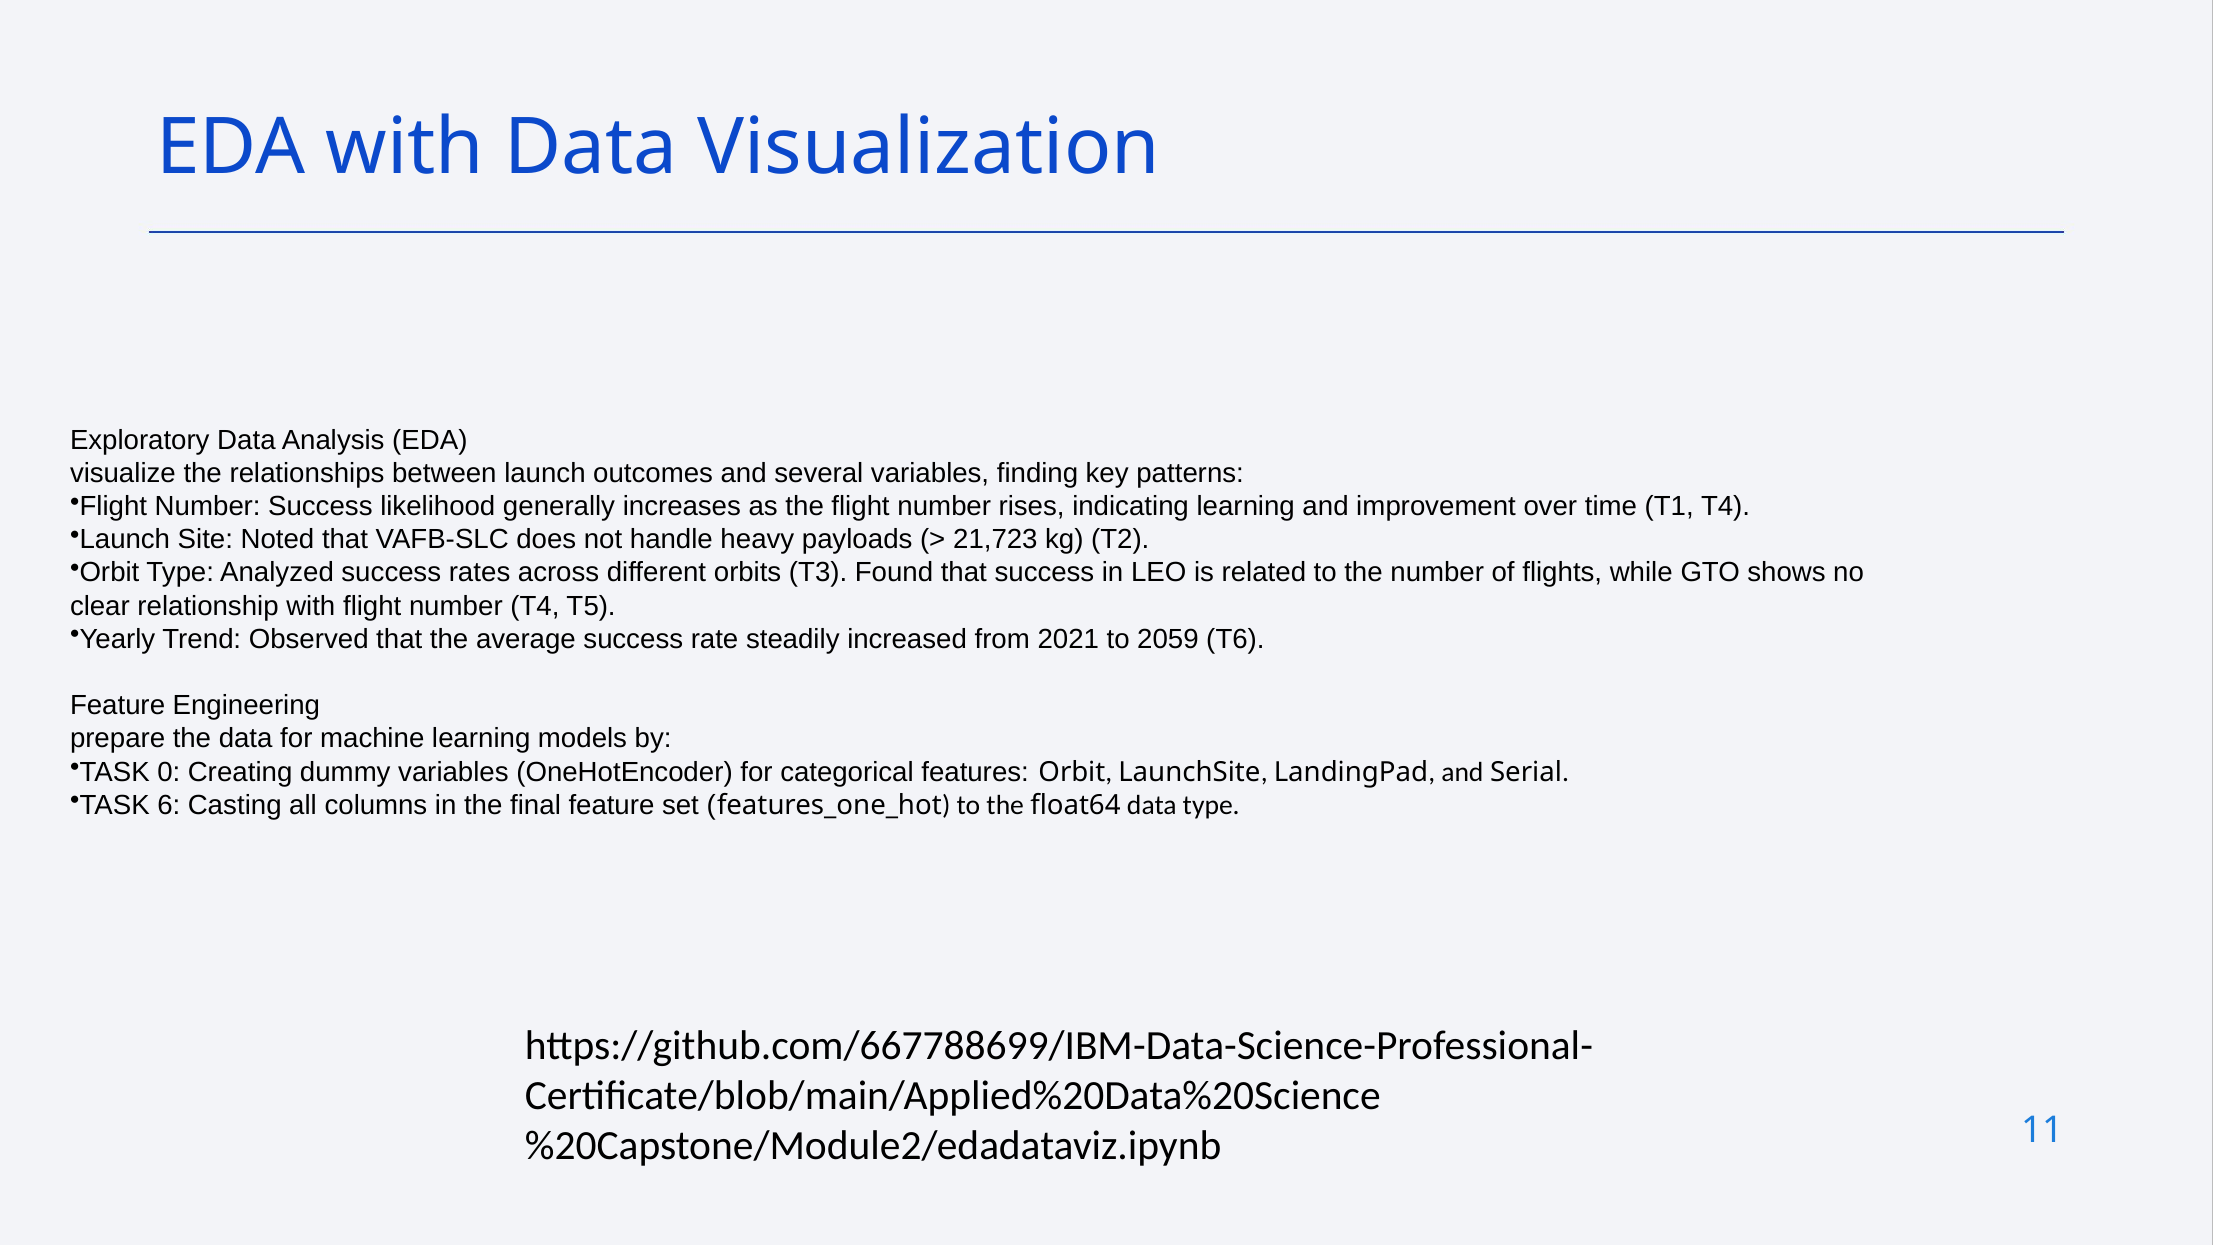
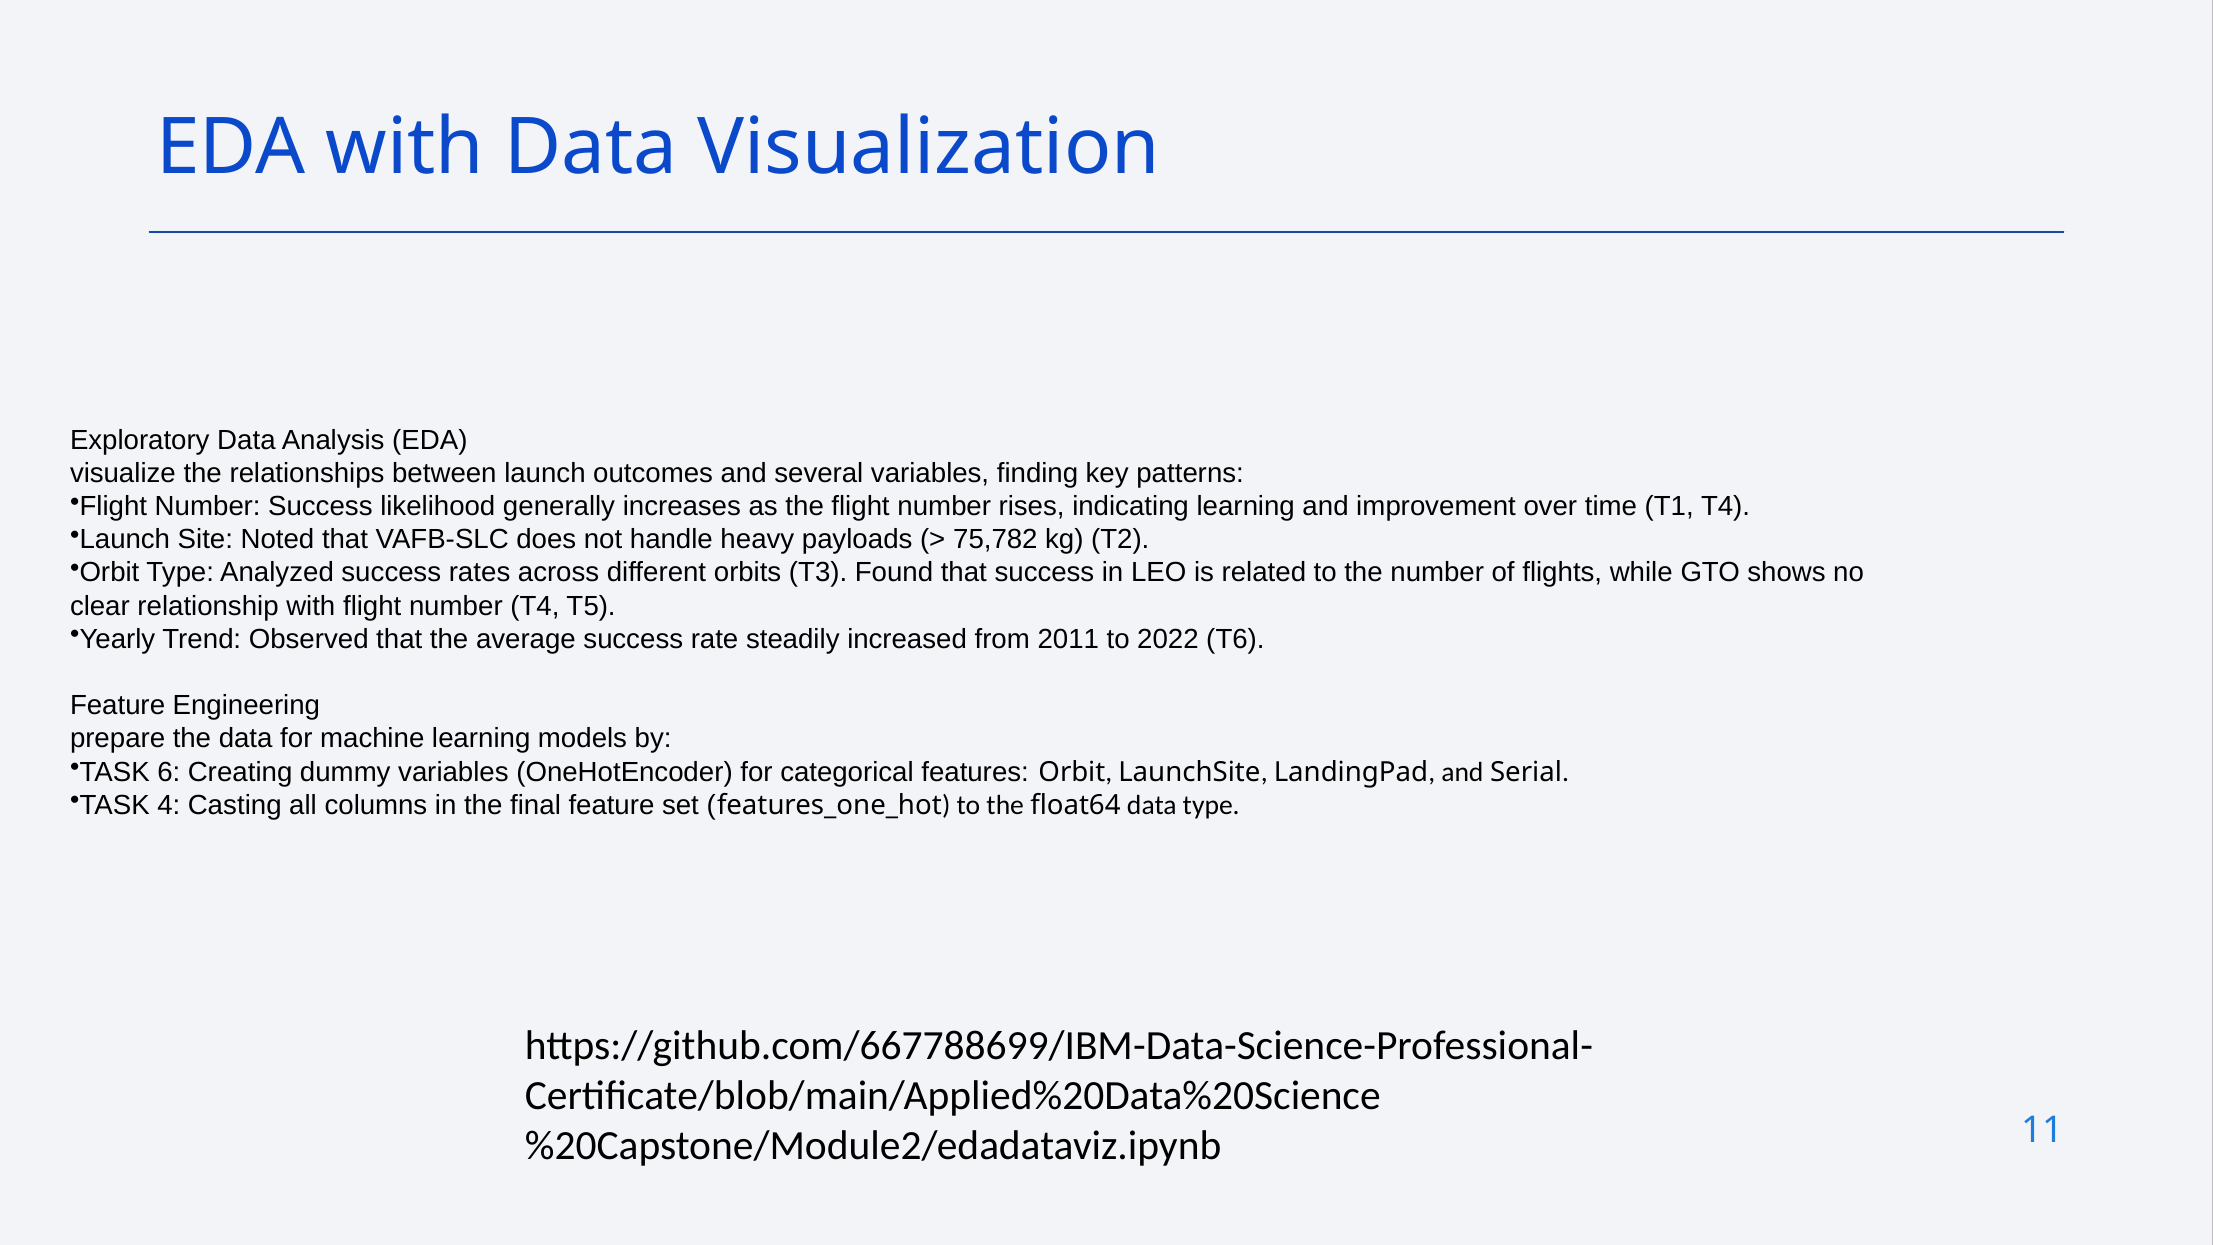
21,723: 21,723 -> 75,782
2021: 2021 -> 2011
2059: 2059 -> 2022
0: 0 -> 6
6: 6 -> 4
